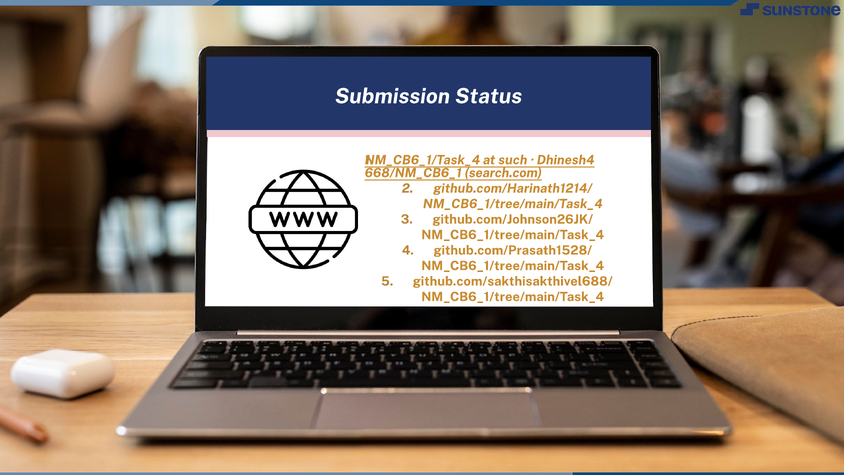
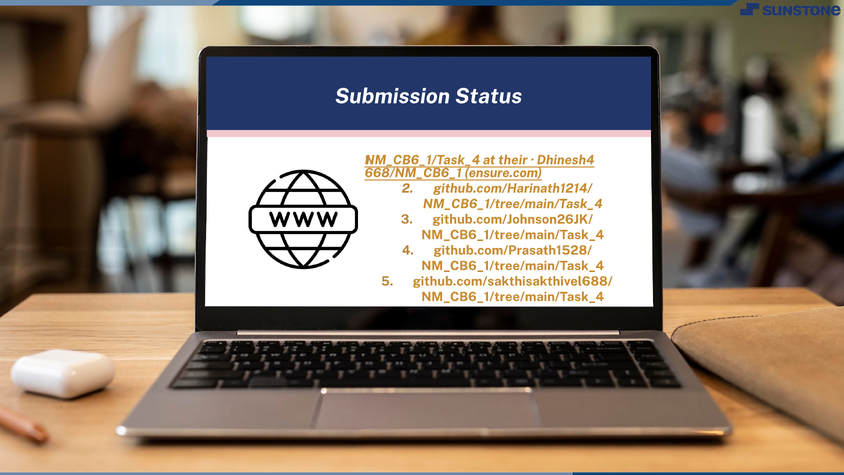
such: such -> their
search.com: search.com -> ensure.com
